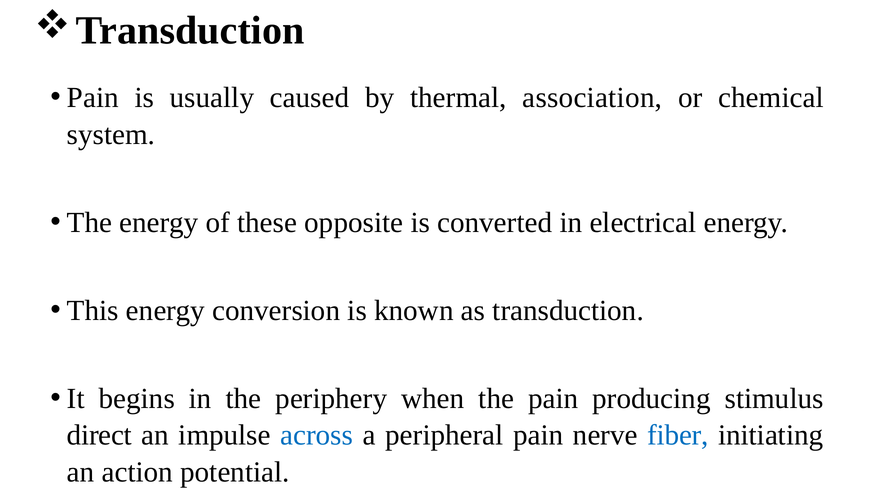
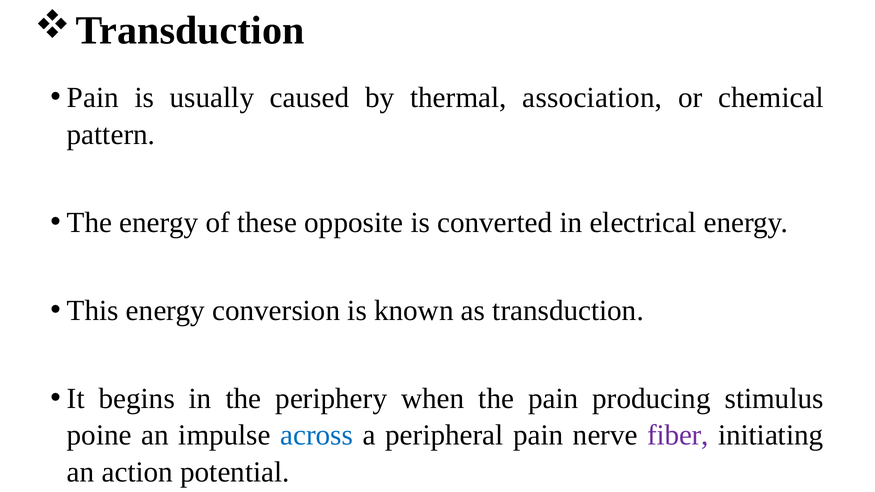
system: system -> pattern
direct: direct -> poine
fiber colour: blue -> purple
